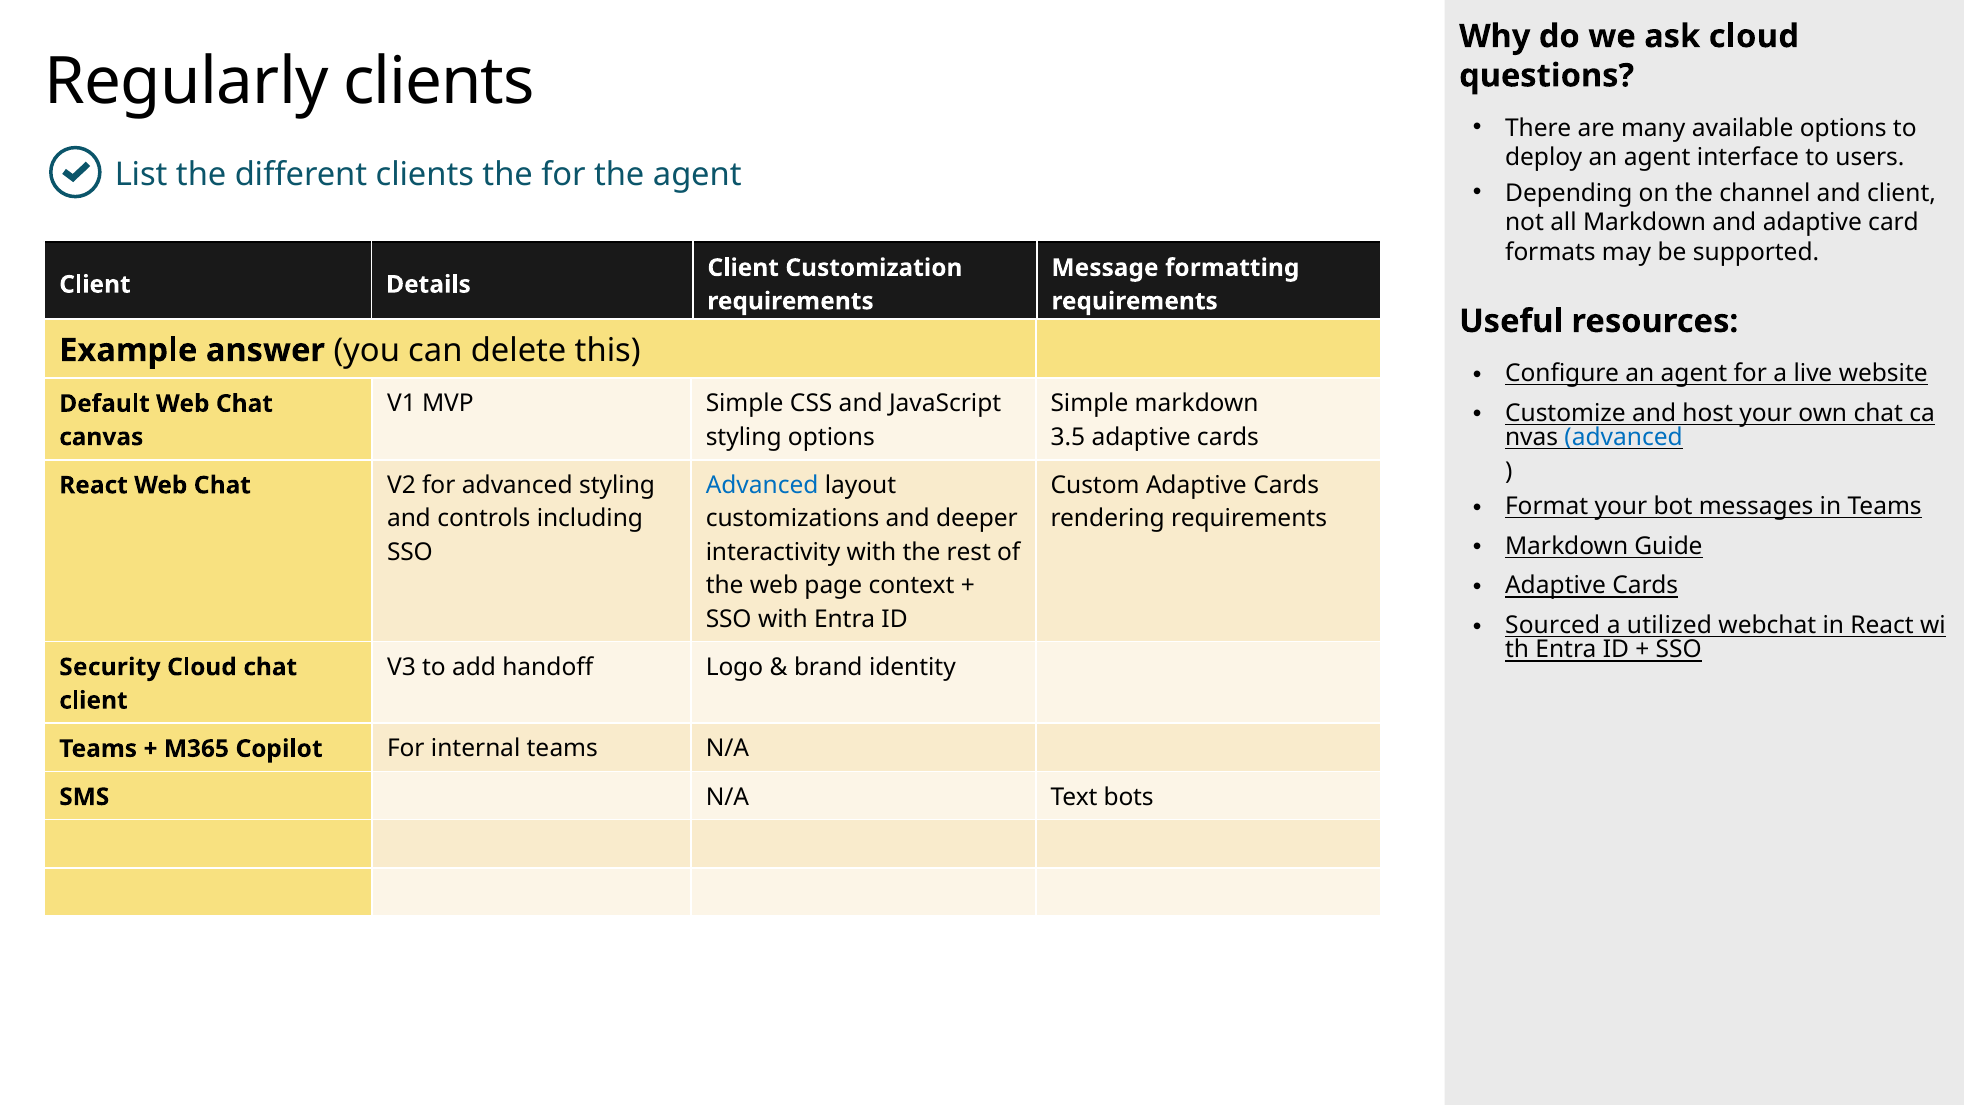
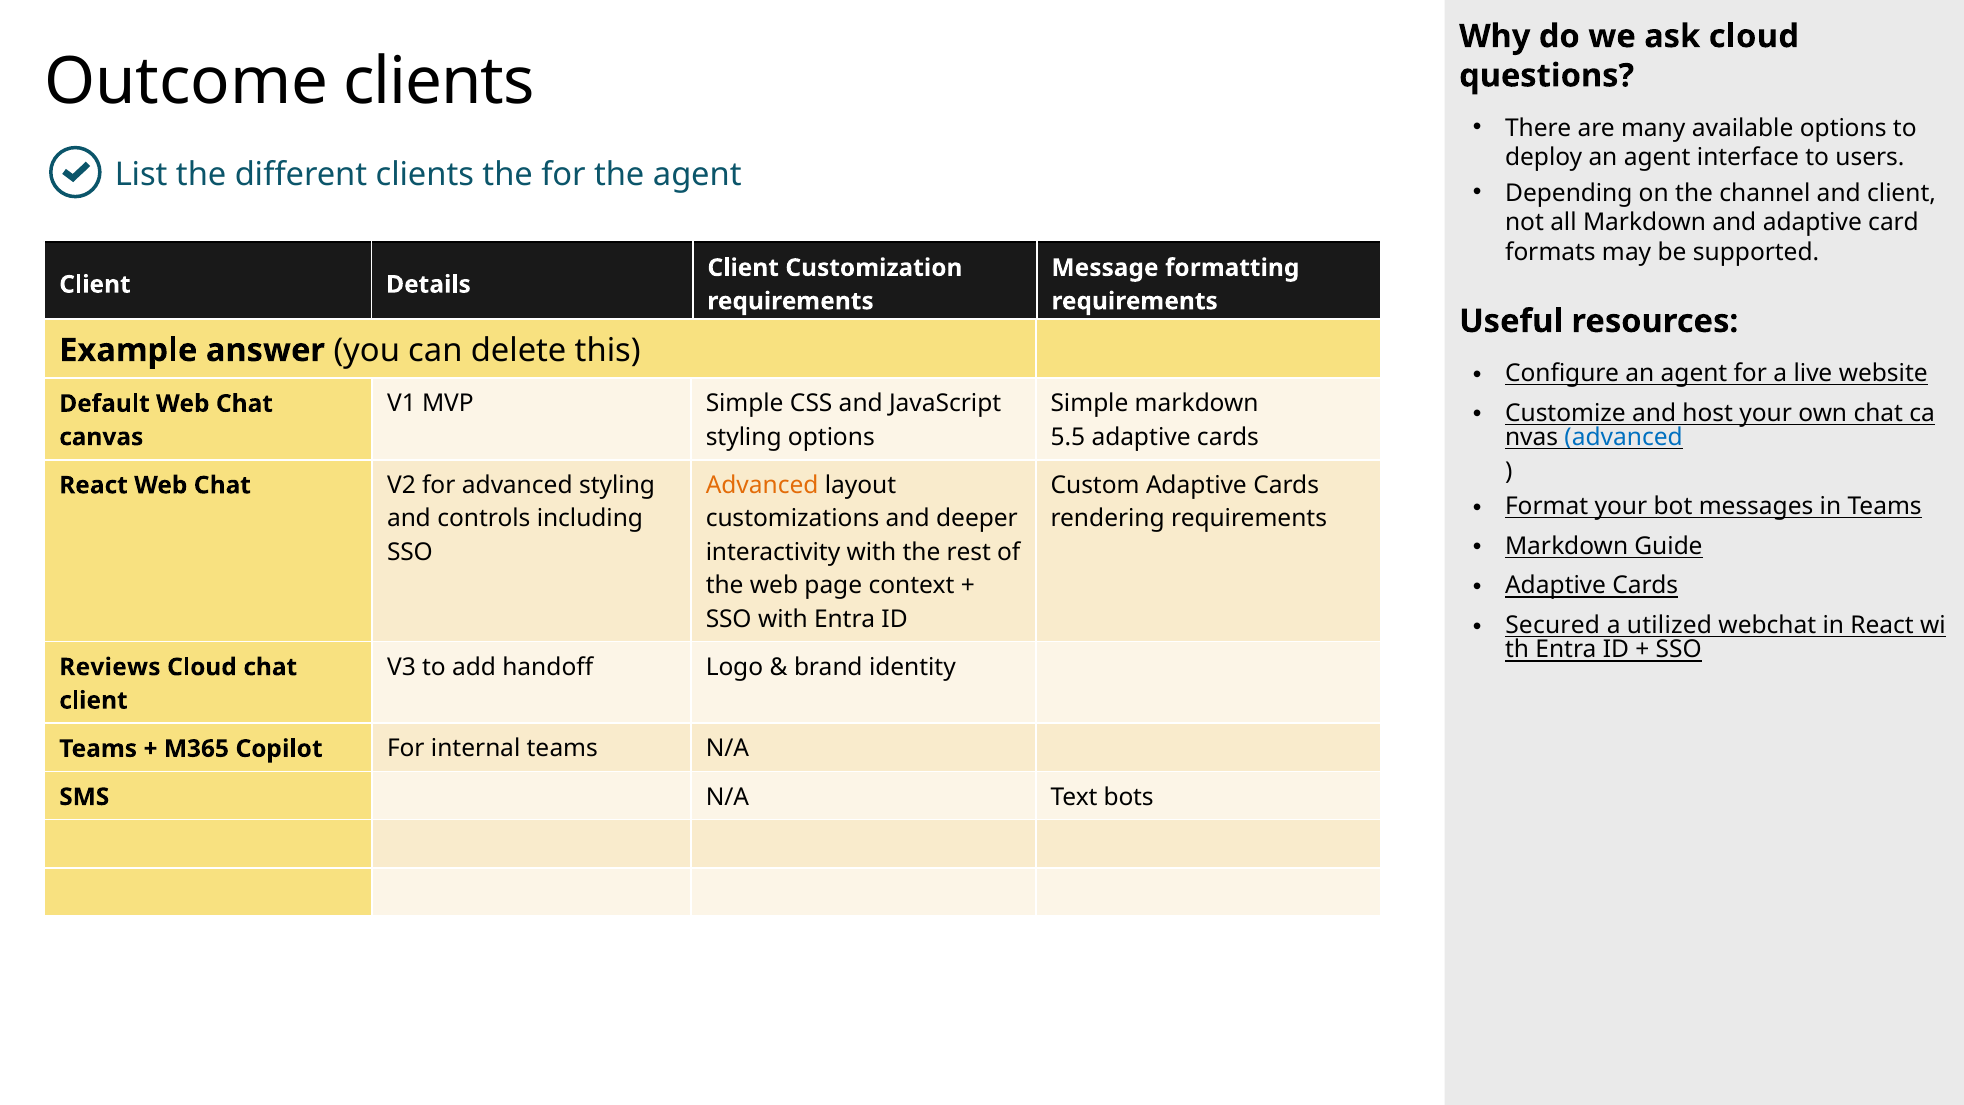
Regularly: Regularly -> Outcome
3.5: 3.5 -> 5.5
Advanced at (762, 485) colour: blue -> orange
Sourced: Sourced -> Secured
Security: Security -> Reviews
